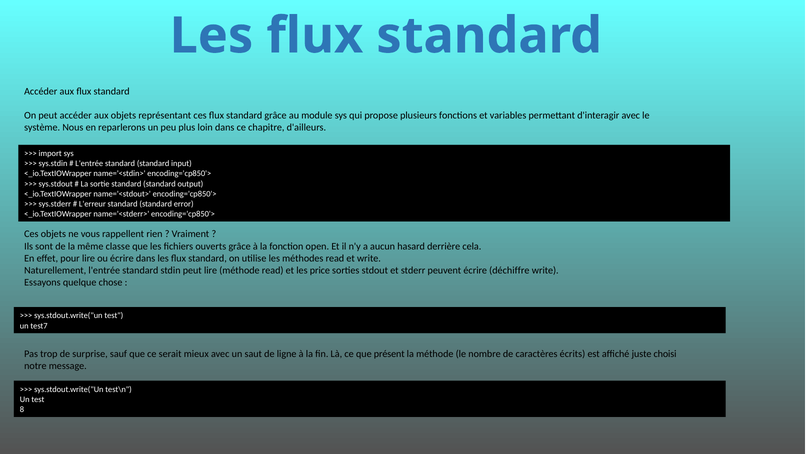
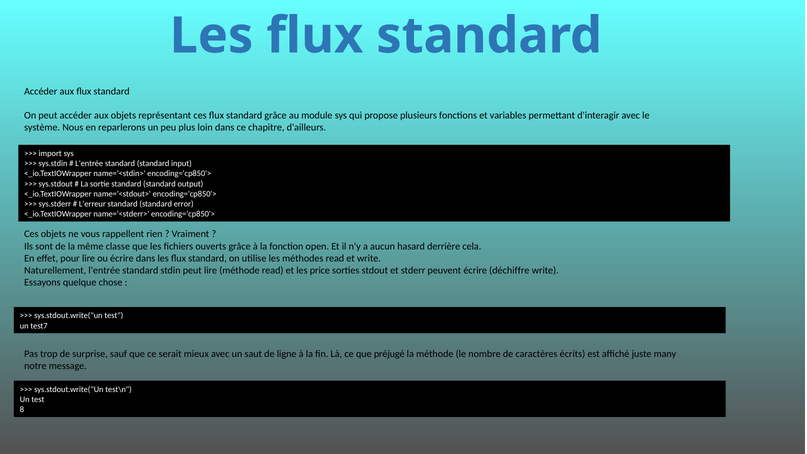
présent: présent -> préjugé
choisi: choisi -> many
